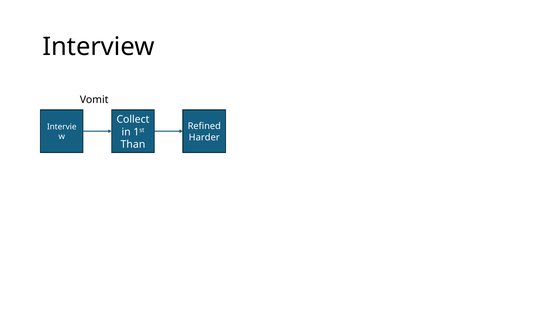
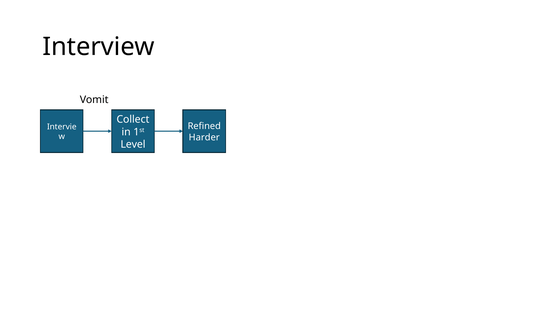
Than: Than -> Level
